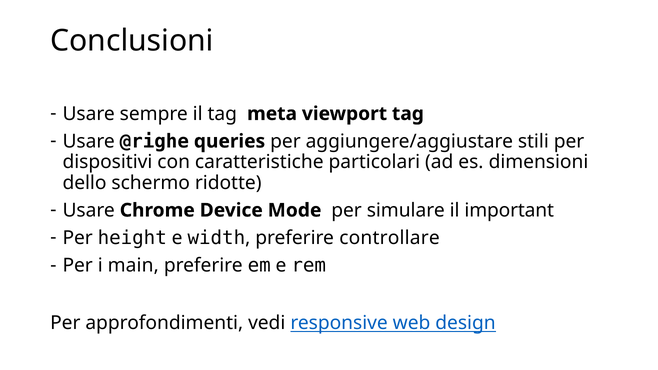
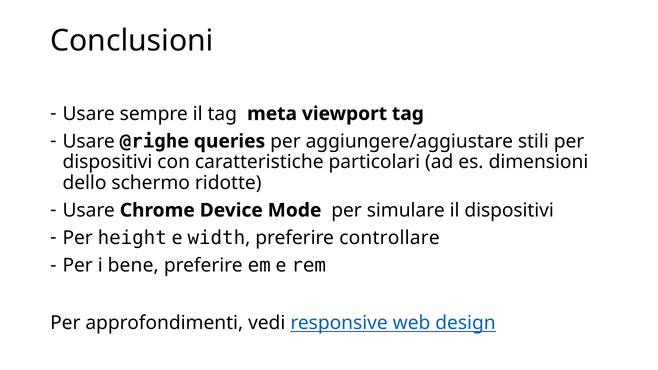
il important: important -> dispositivi
main: main -> bene
